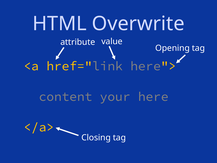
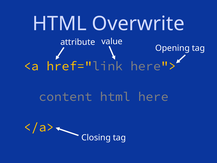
content your: your -> html
